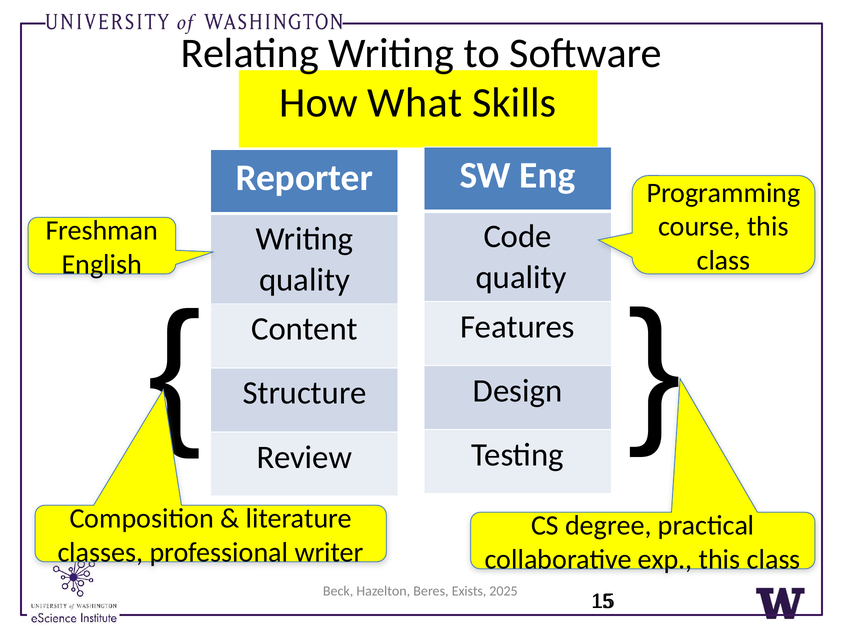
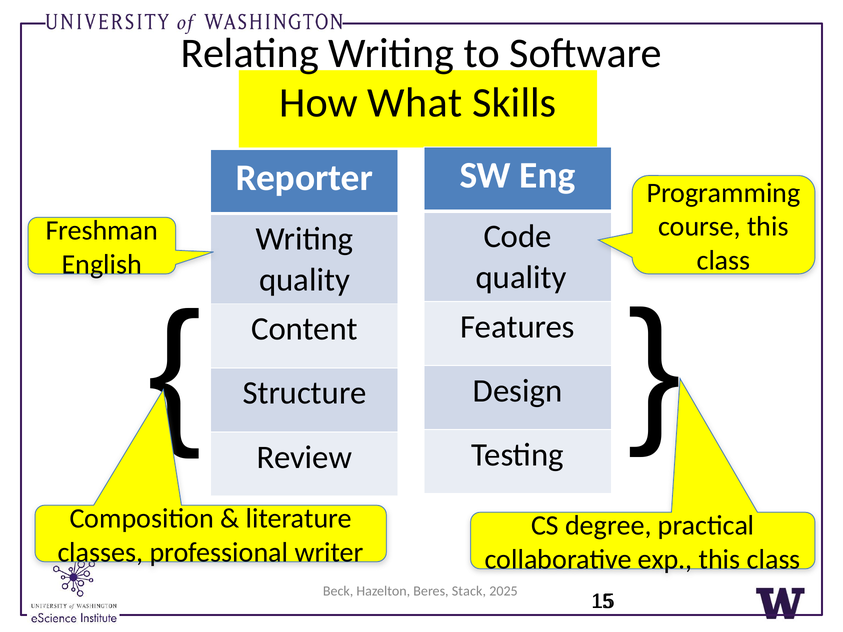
Exists: Exists -> Stack
